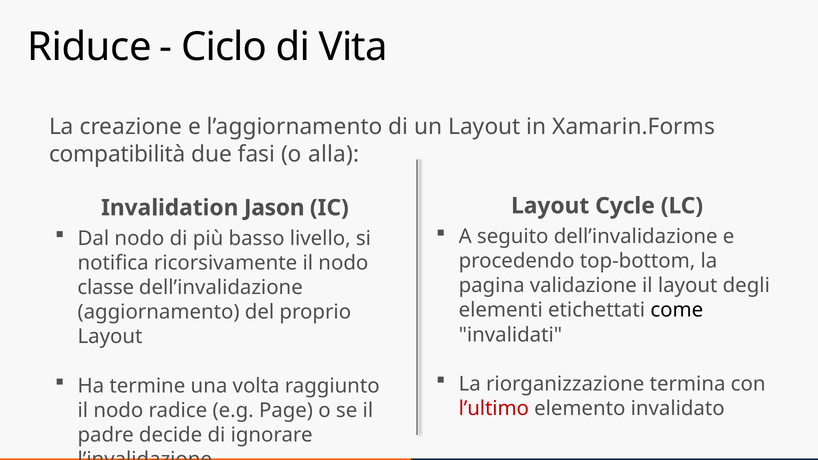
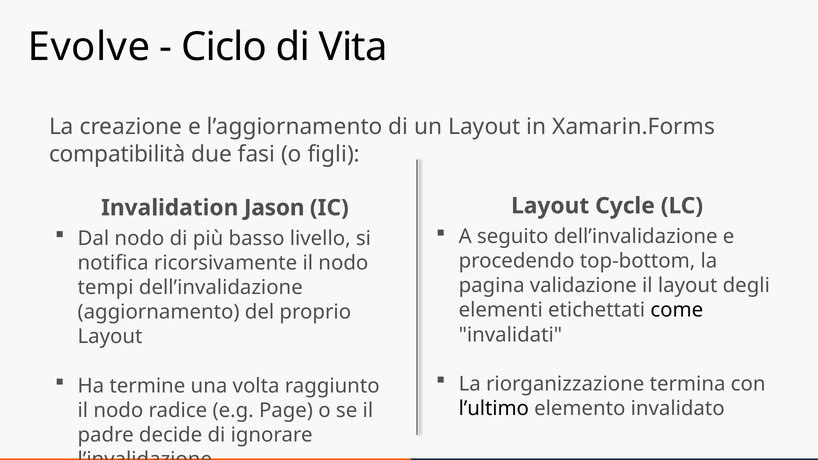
Riduce: Riduce -> Evolve
alla: alla -> figli
classe: classe -> tempi
l’ultimo colour: red -> black
